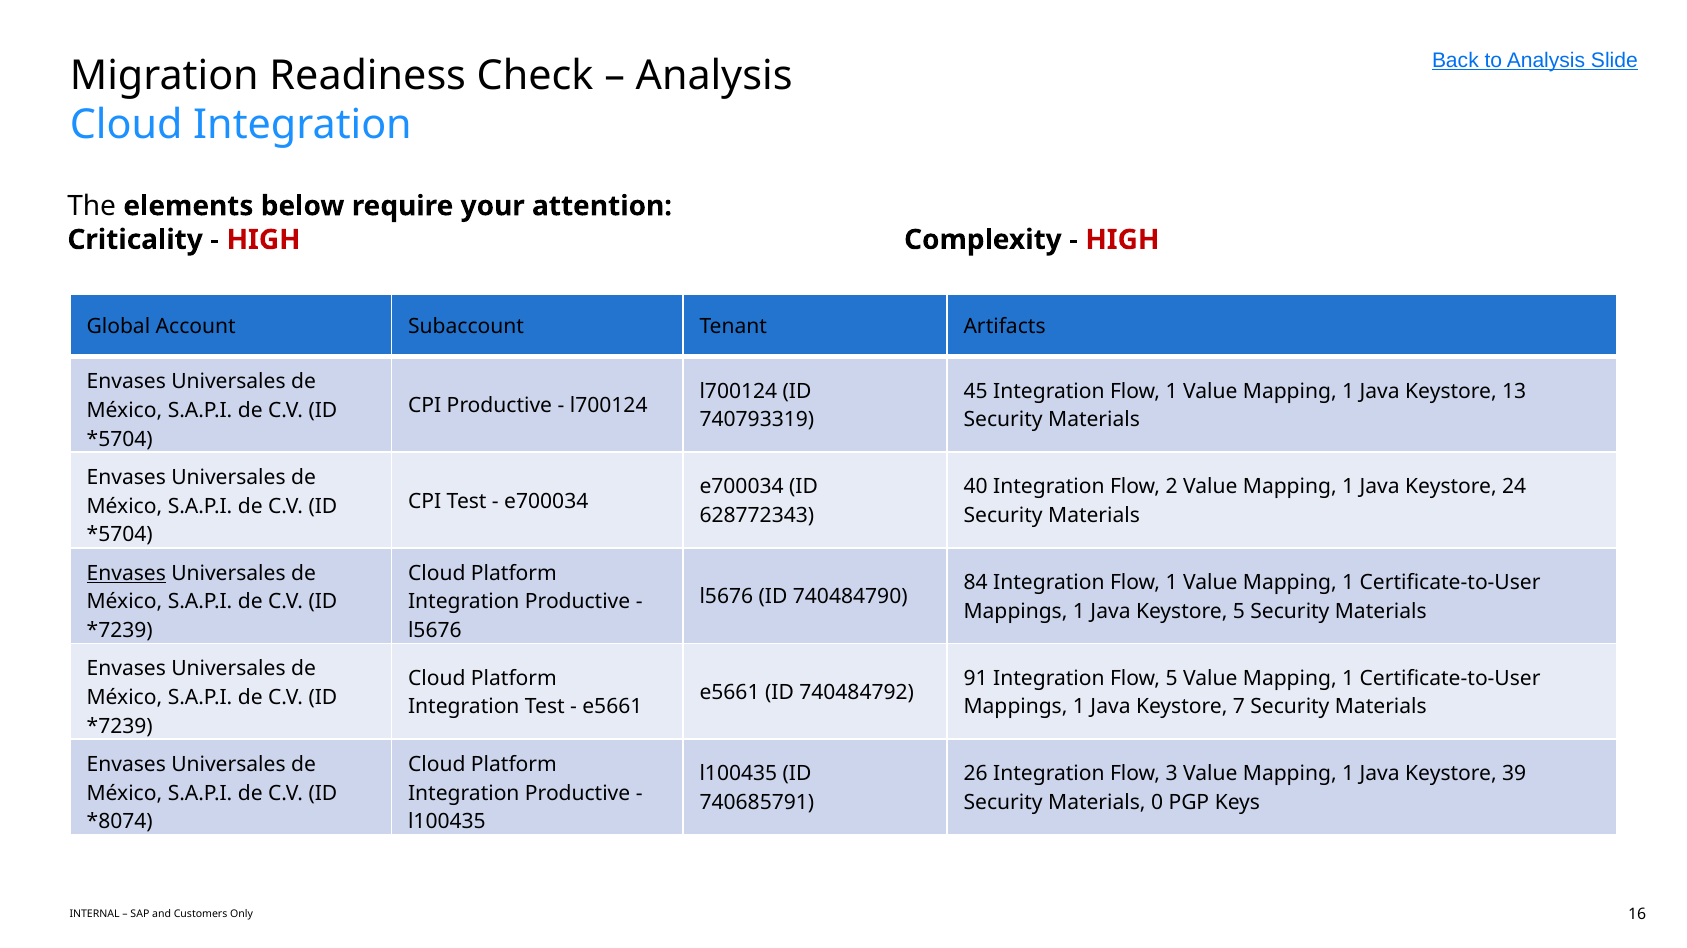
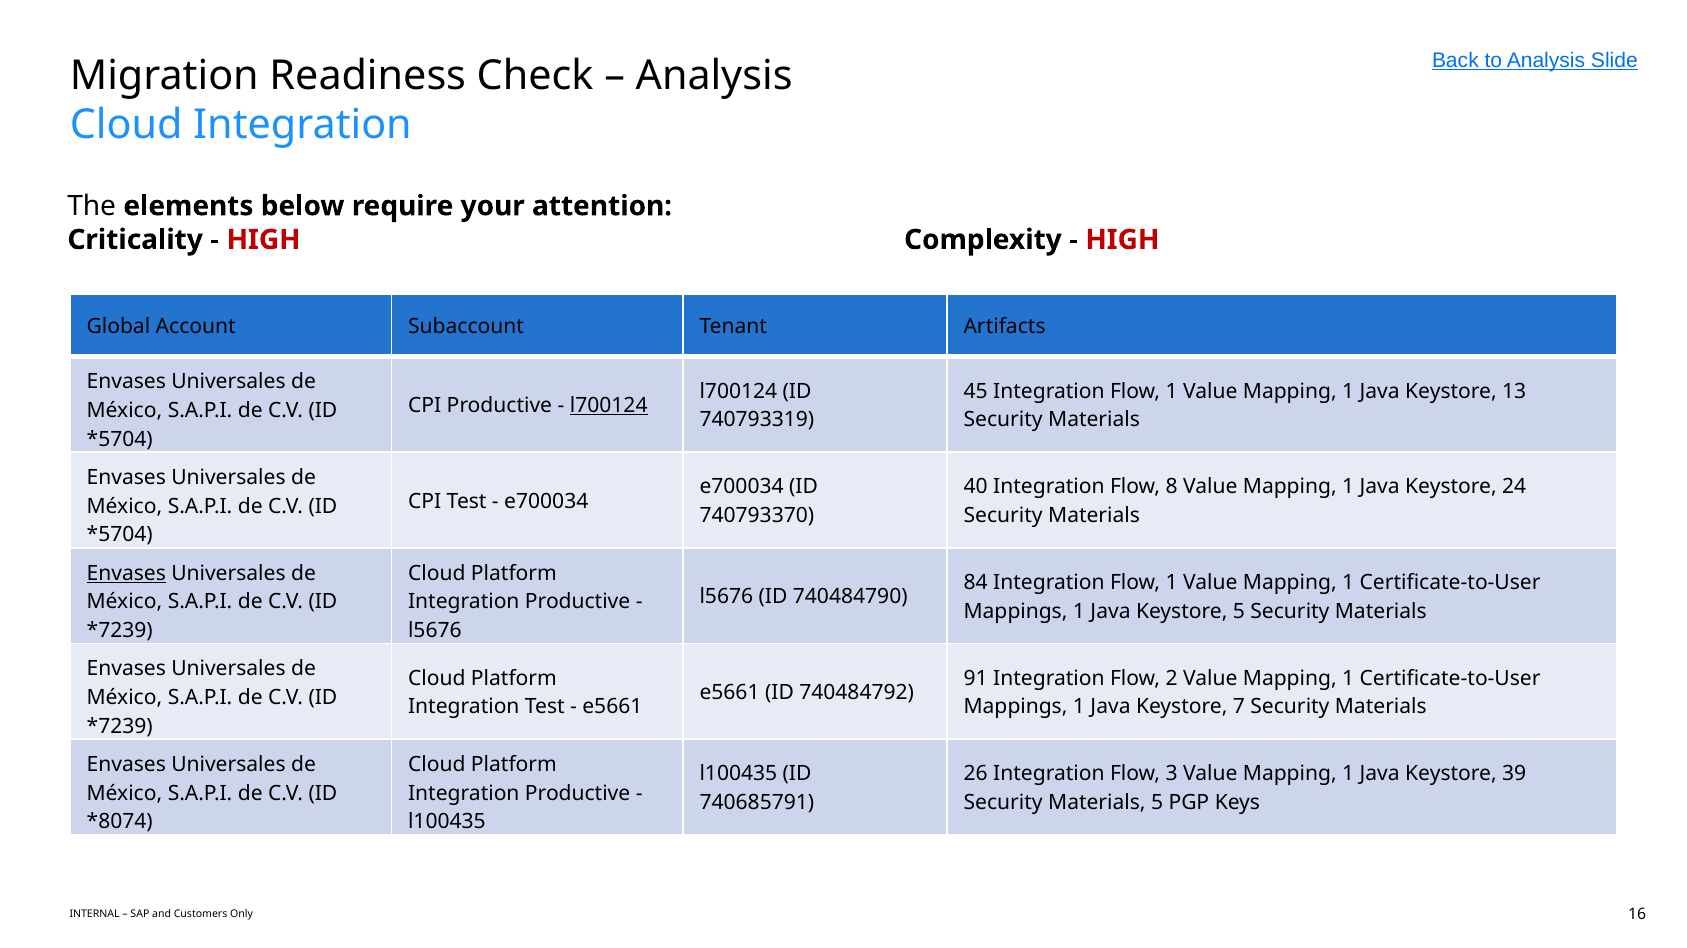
l700124 at (609, 406) underline: none -> present
2: 2 -> 8
628772343: 628772343 -> 740793370
Flow 5: 5 -> 2
Materials 0: 0 -> 5
